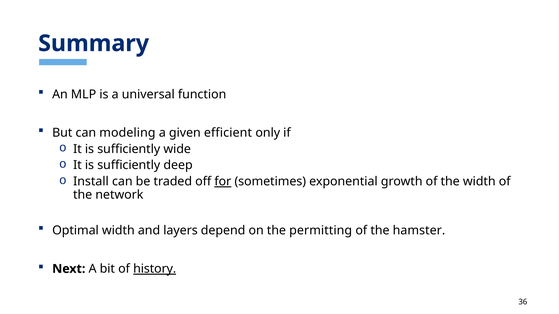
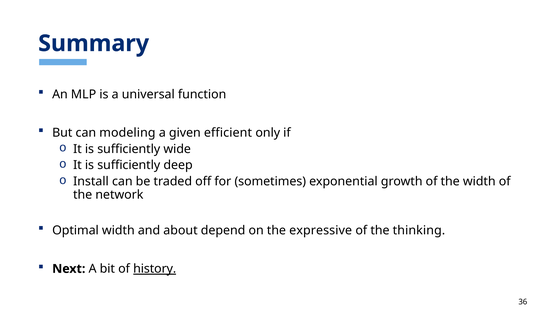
for underline: present -> none
layers: layers -> about
permitting: permitting -> expressive
hamster: hamster -> thinking
